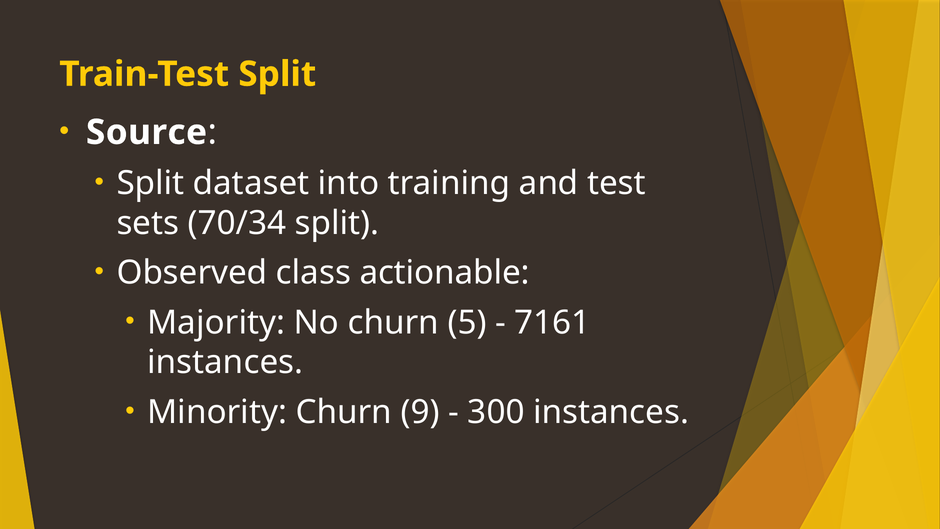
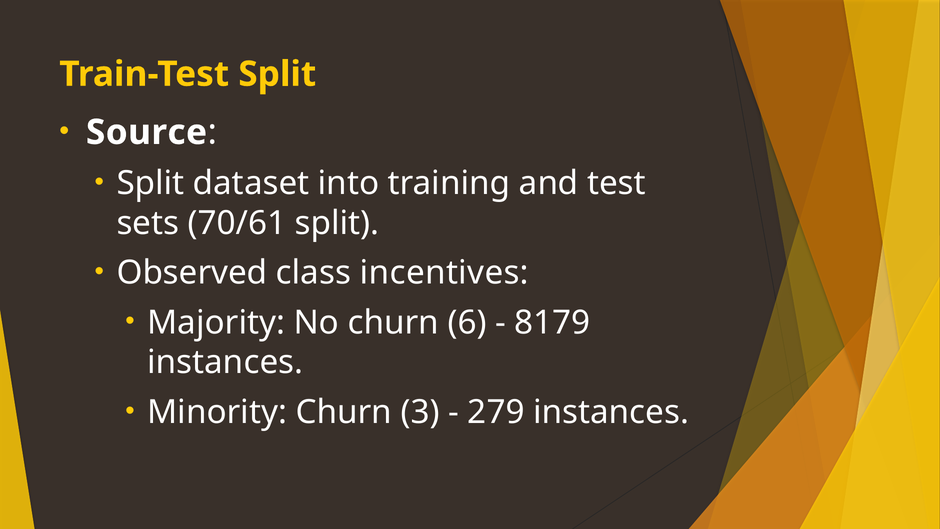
70/34: 70/34 -> 70/61
actionable: actionable -> incentives
5: 5 -> 6
7161: 7161 -> 8179
9: 9 -> 3
300: 300 -> 279
